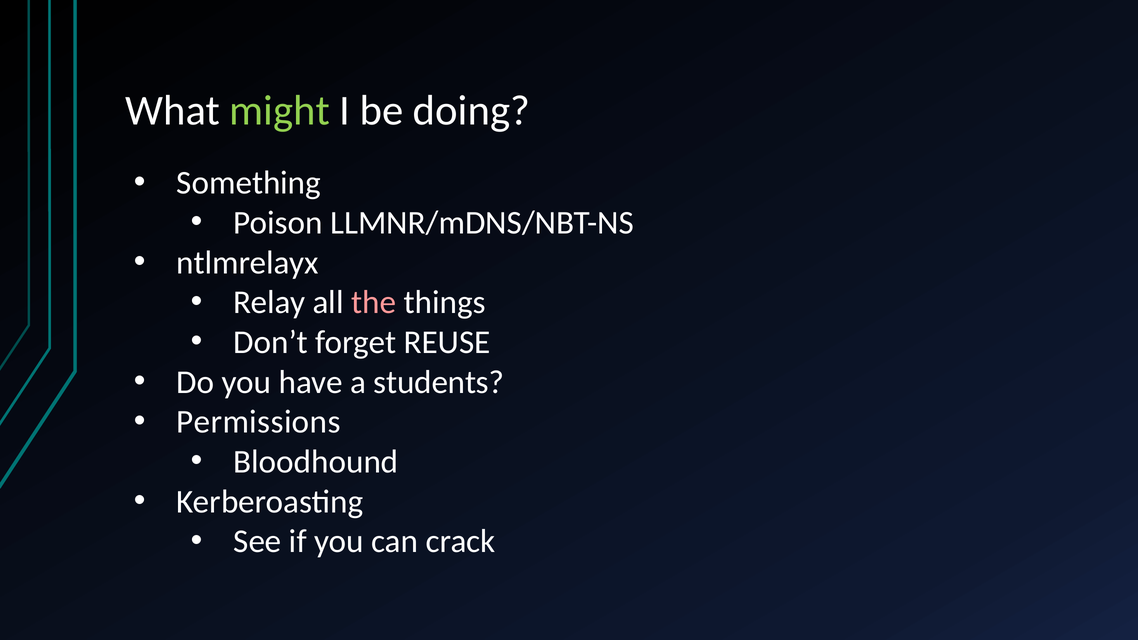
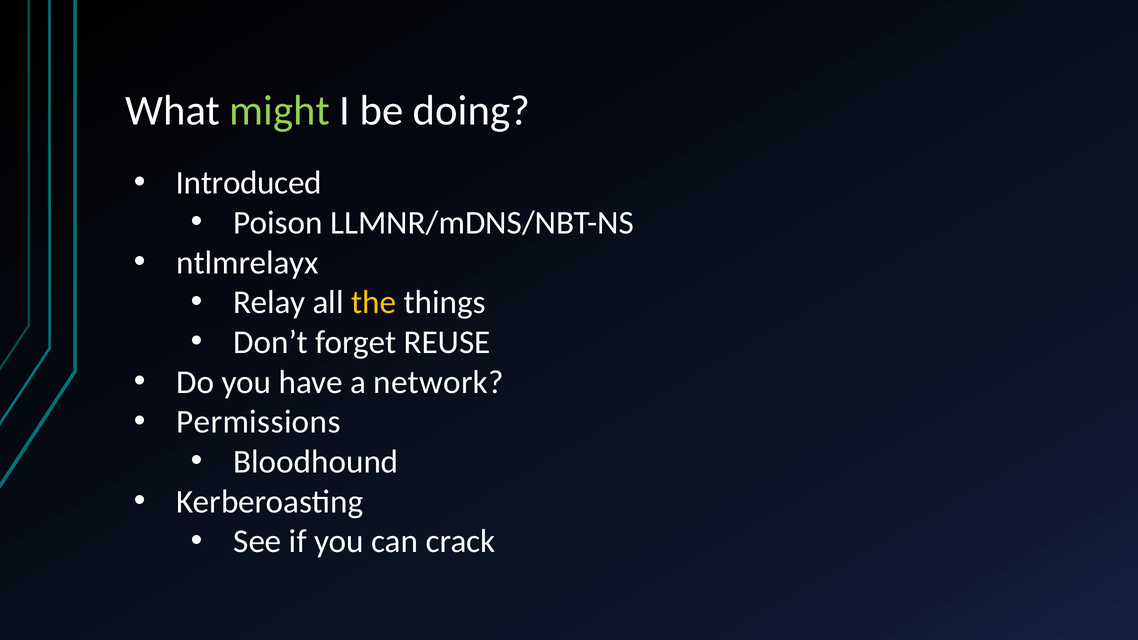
Something: Something -> Introduced
the colour: pink -> yellow
students: students -> network
